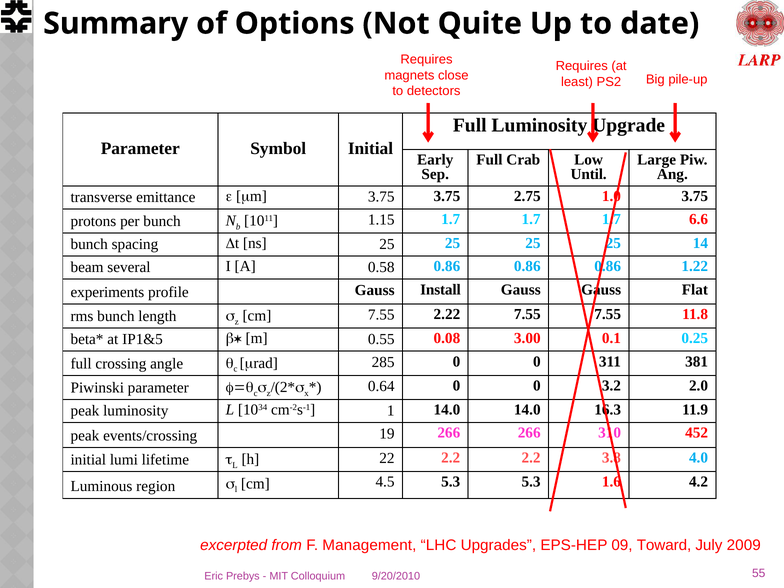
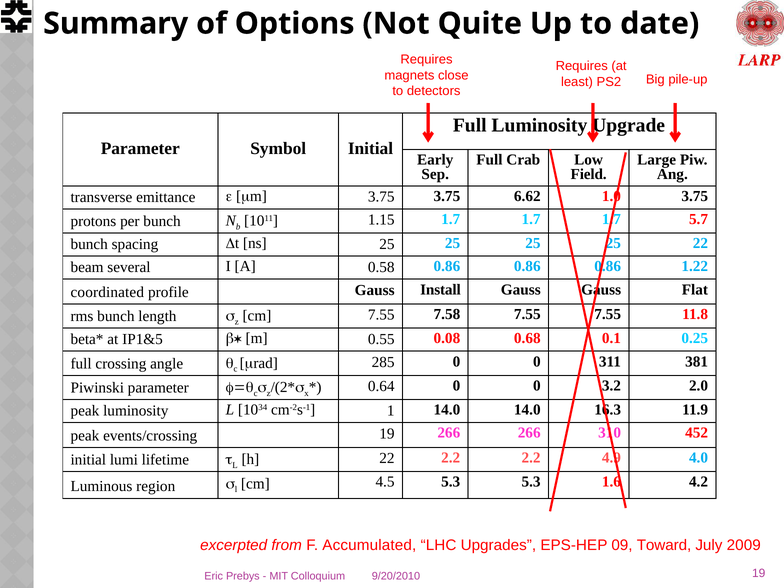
Until: Until -> Field
2.75: 2.75 -> 6.62
6.6: 6.6 -> 5.7
25 14: 14 -> 22
experiments: experiments -> coordinated
2.22: 2.22 -> 7.58
3.00: 3.00 -> 0.68
3.8: 3.8 -> 4.9
Management: Management -> Accumulated
9/20/2010 55: 55 -> 19
